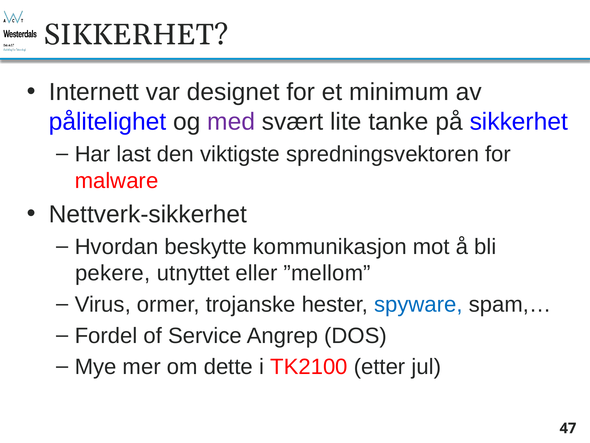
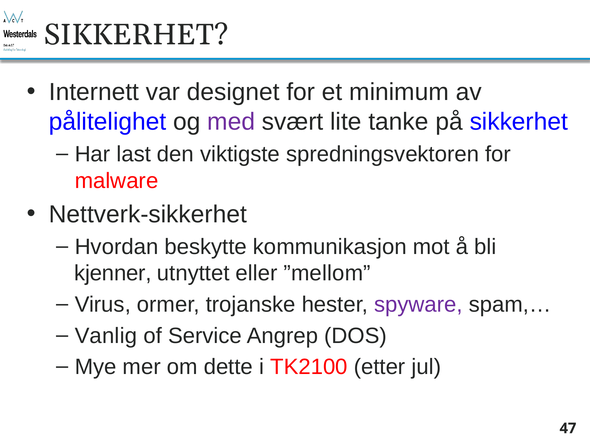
pekere: pekere -> kjenner
spyware colour: blue -> purple
Fordel: Fordel -> Vanlig
